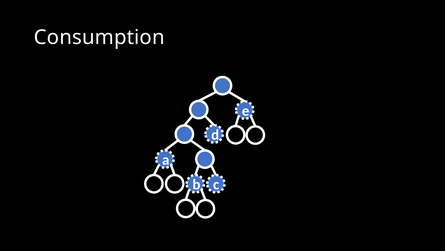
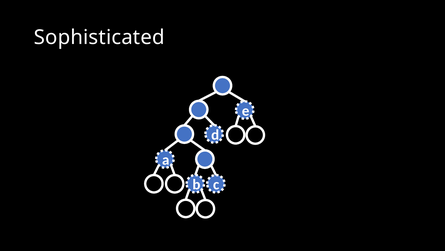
Consumption: Consumption -> Sophisticated
